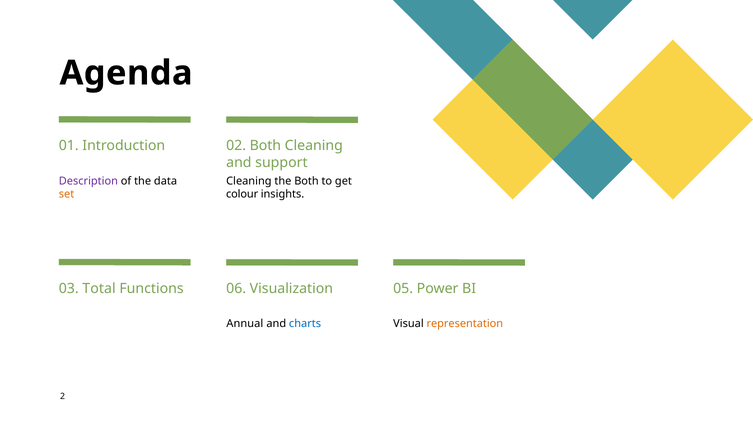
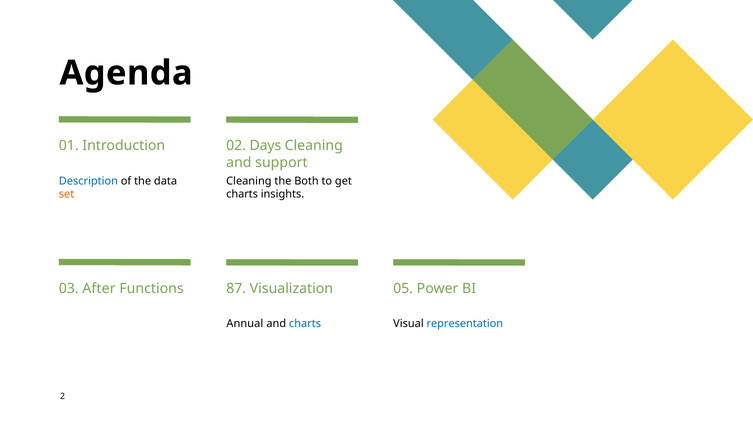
02 Both: Both -> Days
Description colour: purple -> blue
colour at (242, 195): colour -> charts
Total: Total -> After
06: 06 -> 87
representation colour: orange -> blue
